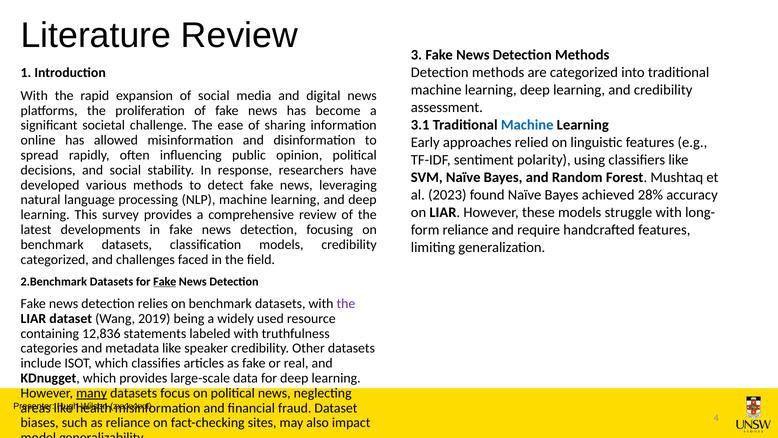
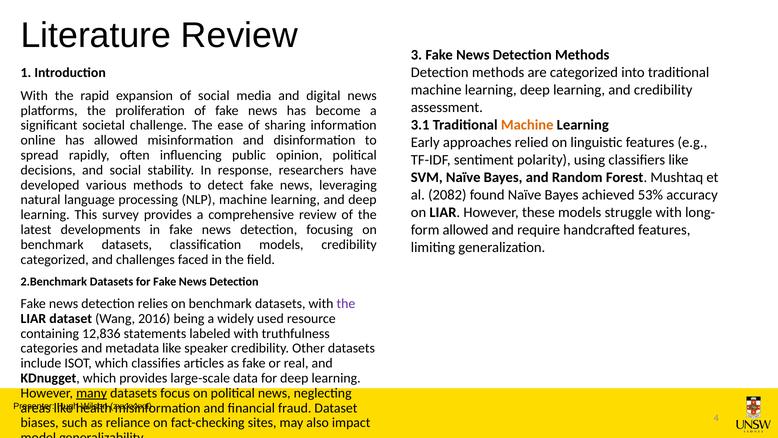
Machine at (527, 125) colour: blue -> orange
2023: 2023 -> 2082
28%: 28% -> 53%
reliance at (466, 230): reliance -> allowed
Fake at (165, 281) underline: present -> none
2019: 2019 -> 2016
